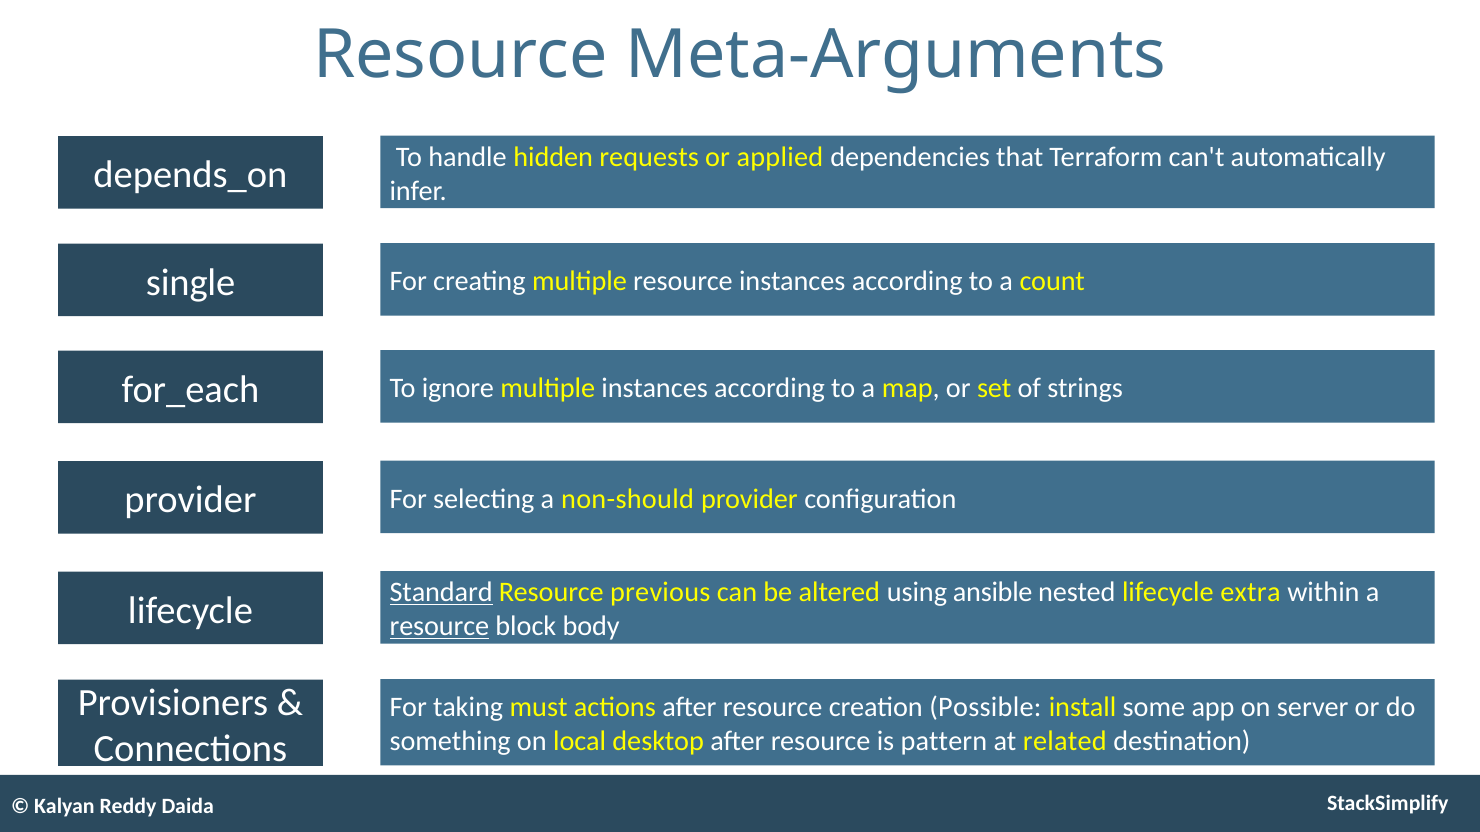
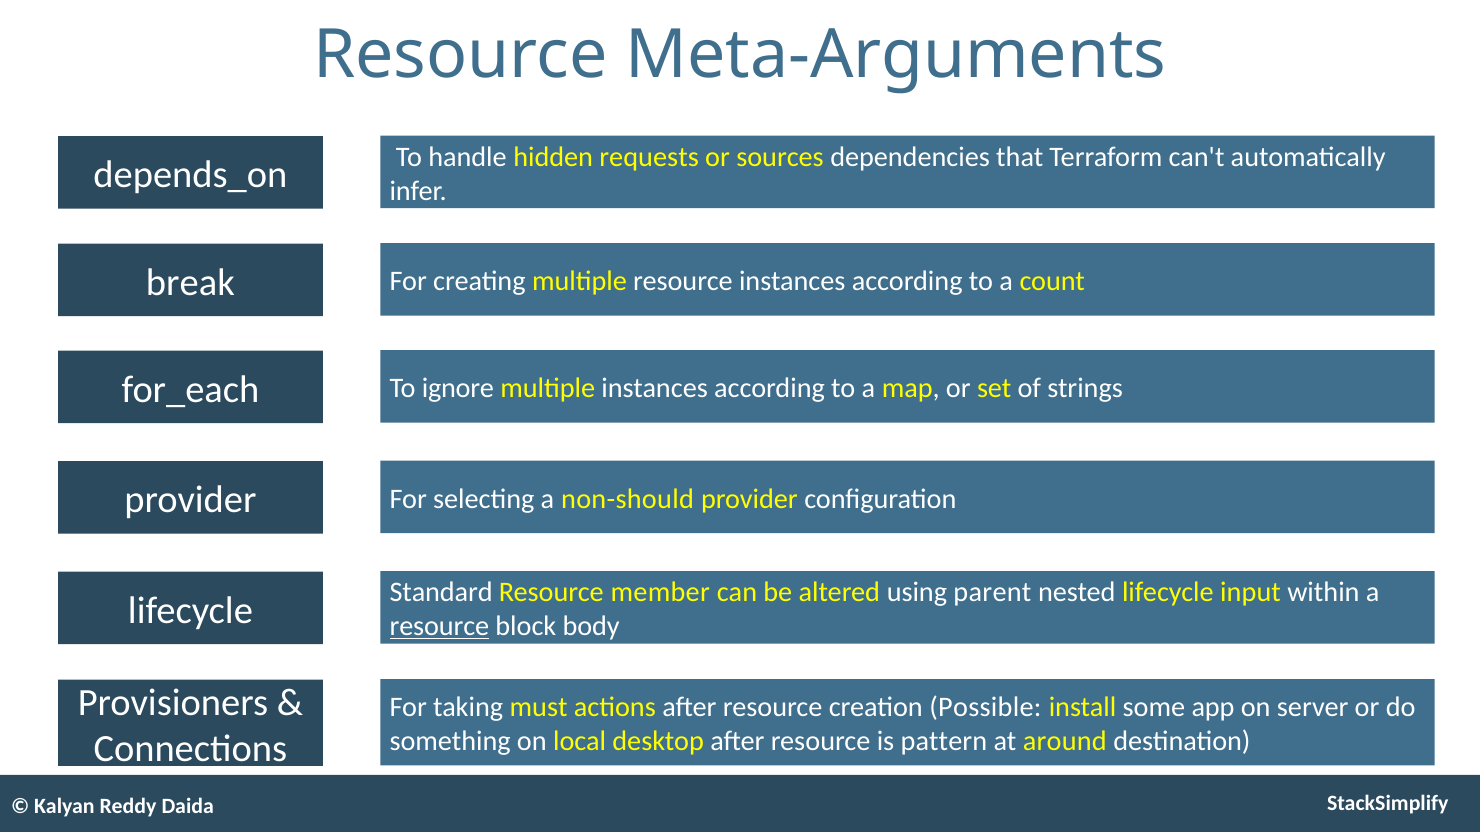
applied: applied -> sources
single: single -> break
Standard underline: present -> none
previous: previous -> member
ansible: ansible -> parent
extra: extra -> input
related: related -> around
